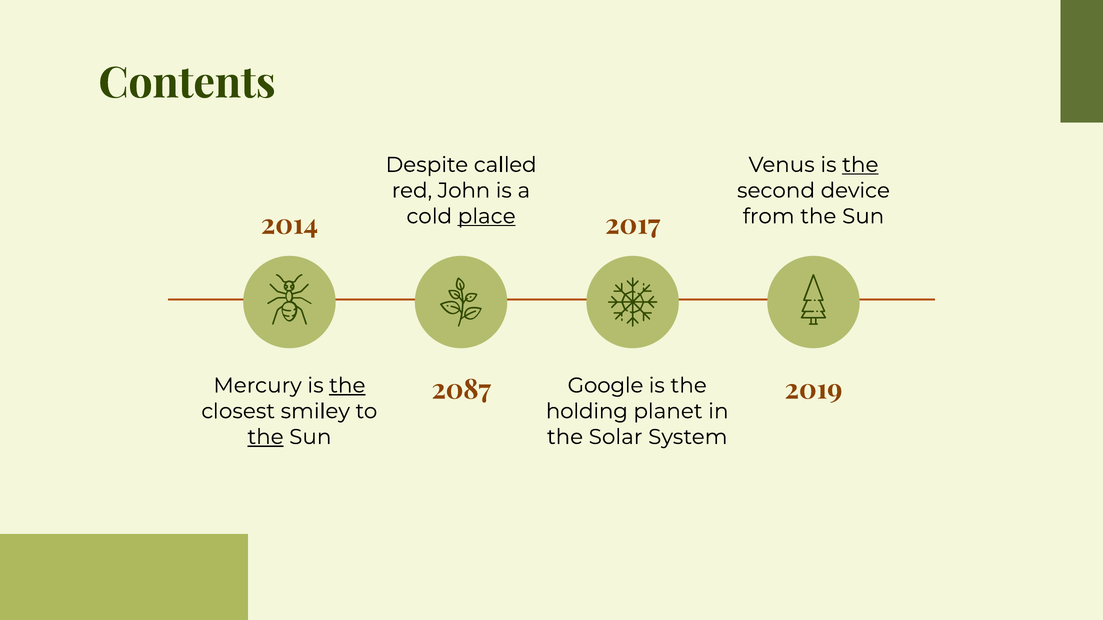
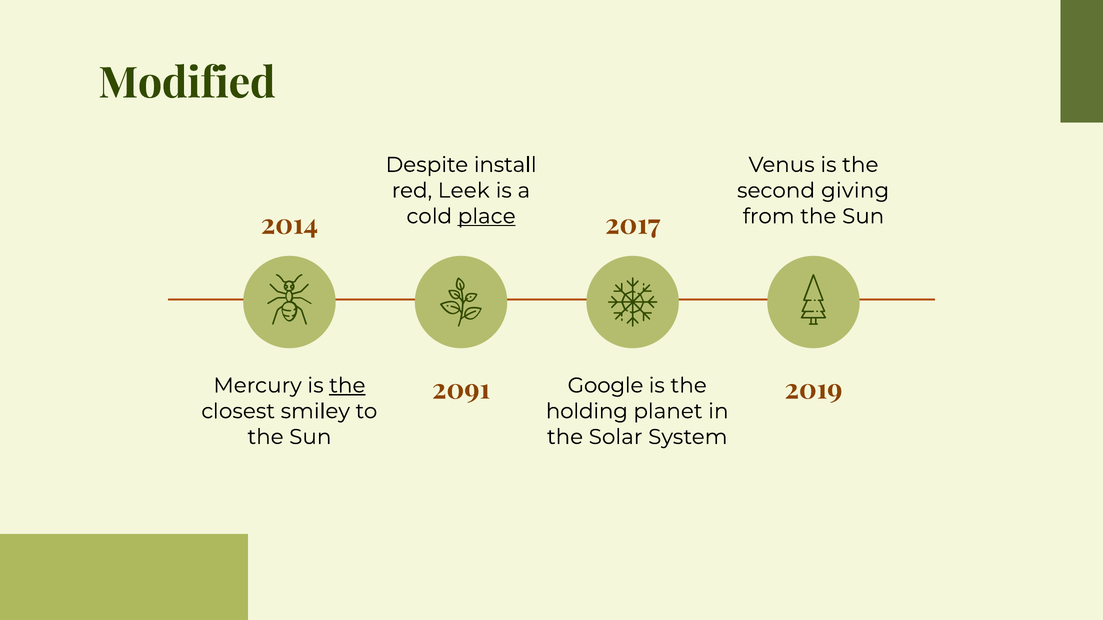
Contents: Contents -> Modified
called: called -> install
the at (860, 165) underline: present -> none
John: John -> Leek
device: device -> giving
2087: 2087 -> 2091
the at (266, 437) underline: present -> none
